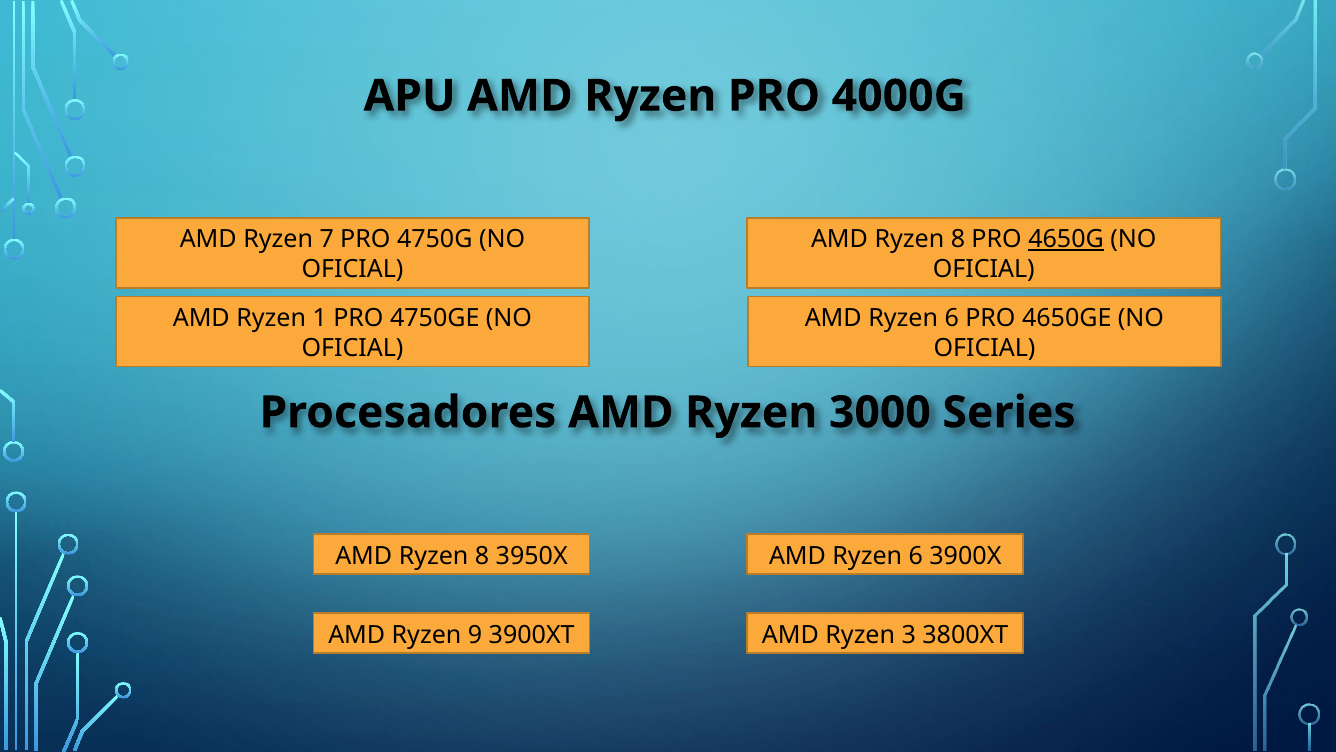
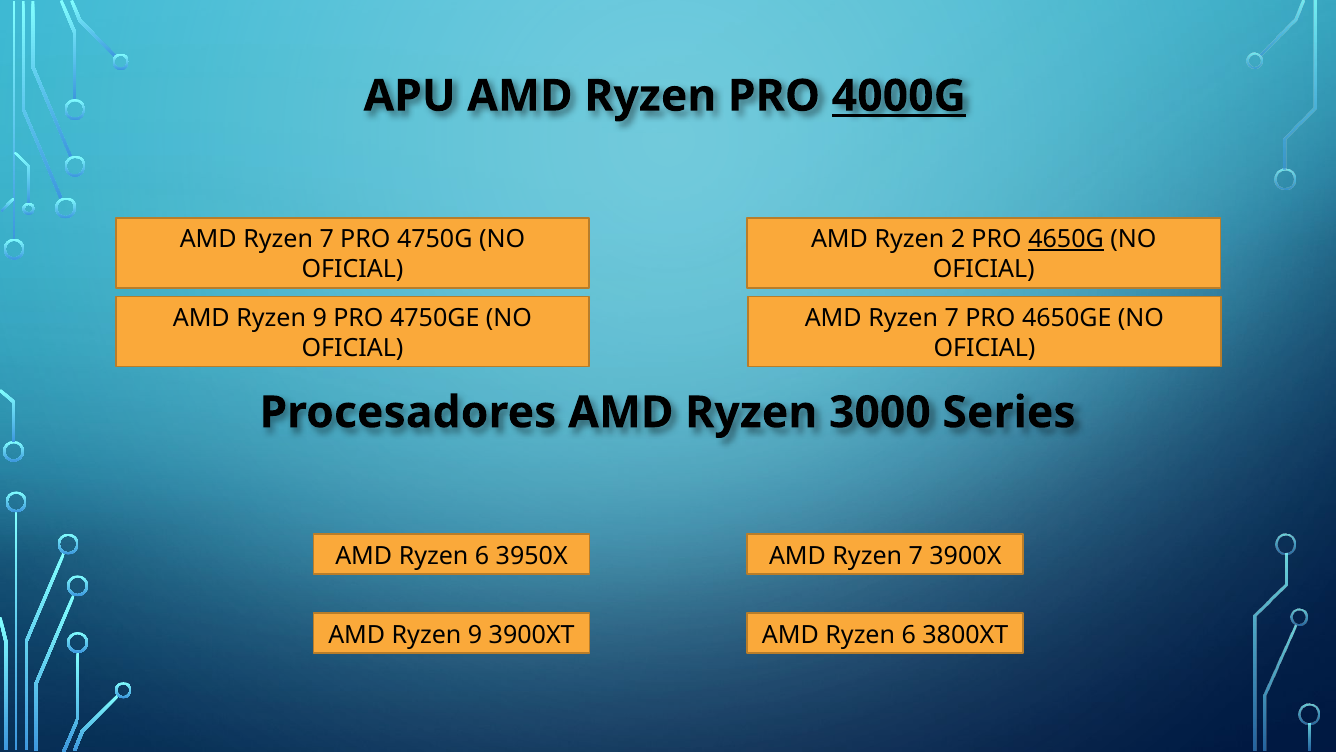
4000G underline: none -> present
8 at (958, 239): 8 -> 2
1 at (320, 318): 1 -> 9
6 at (952, 318): 6 -> 7
8 at (482, 556): 8 -> 6
6 at (916, 556): 6 -> 7
3 at (909, 634): 3 -> 6
